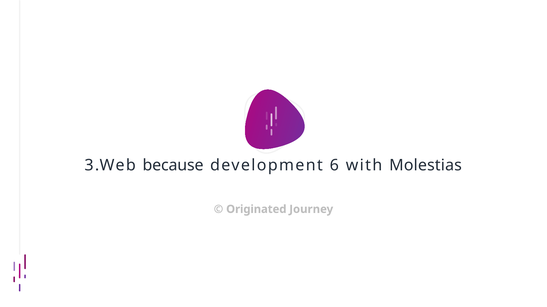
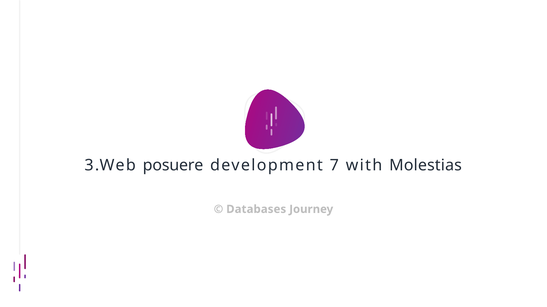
because: because -> posuere
6: 6 -> 7
Originated: Originated -> Databases
